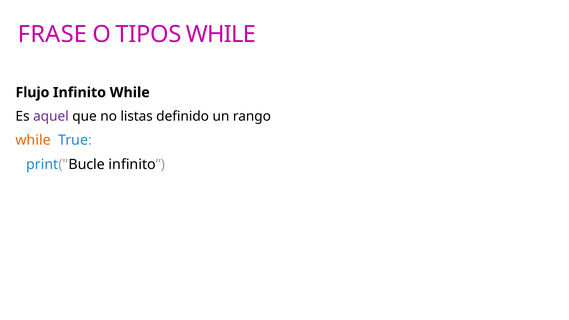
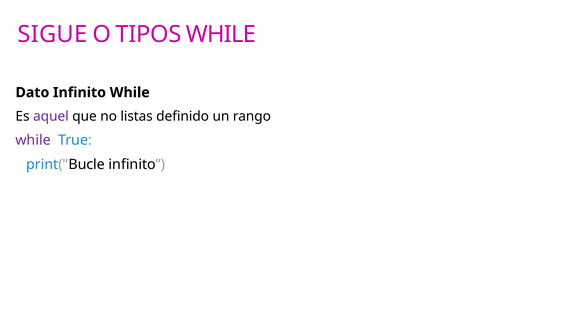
FRASE: FRASE -> SIGUE
Flujo: Flujo -> Dato
while at (33, 140) colour: orange -> purple
